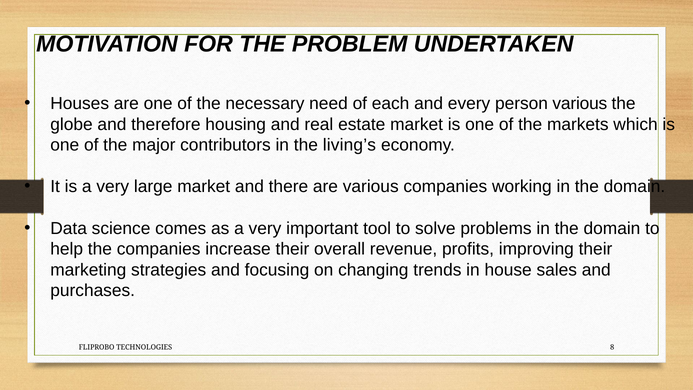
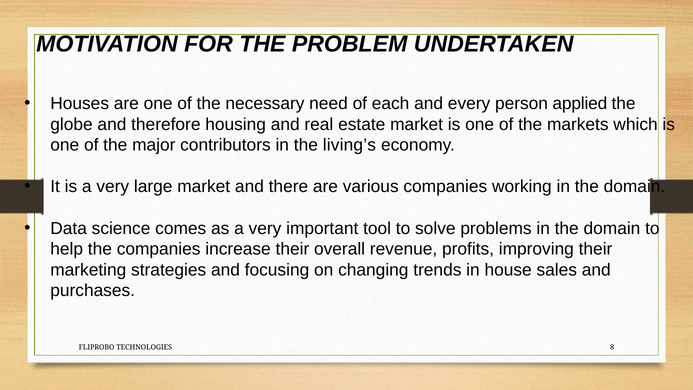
person various: various -> applied
